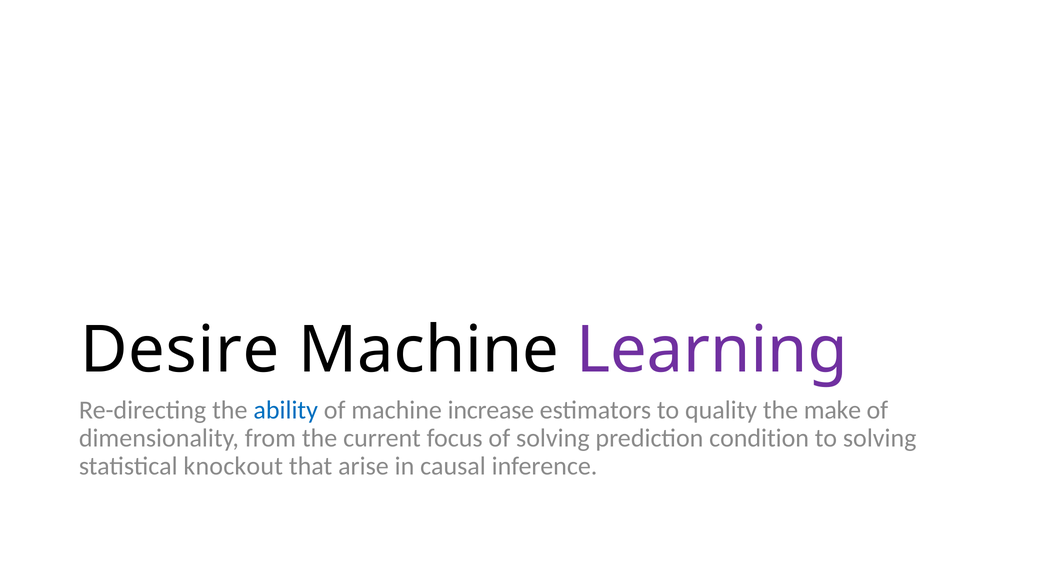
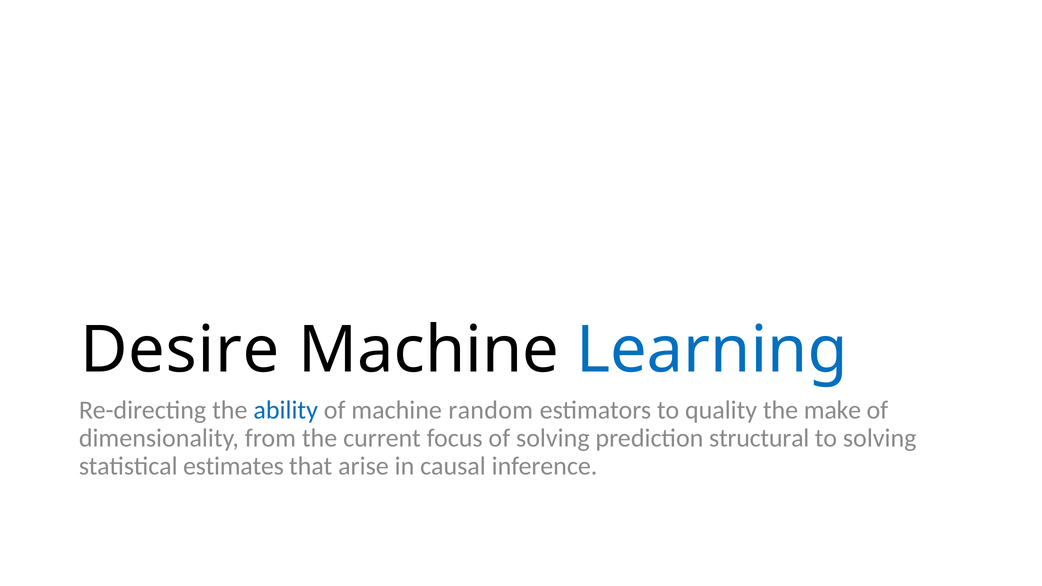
Learning colour: purple -> blue
increase: increase -> random
condition: condition -> structural
knockout: knockout -> estimates
